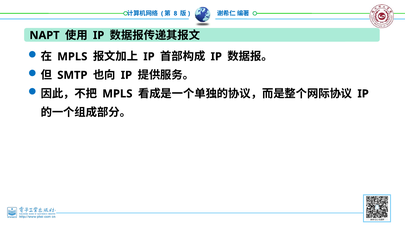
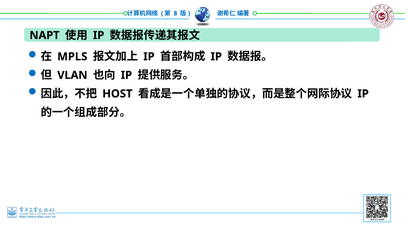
SMTP: SMTP -> VLAN
MPLS at (117, 94): MPLS -> HOST
